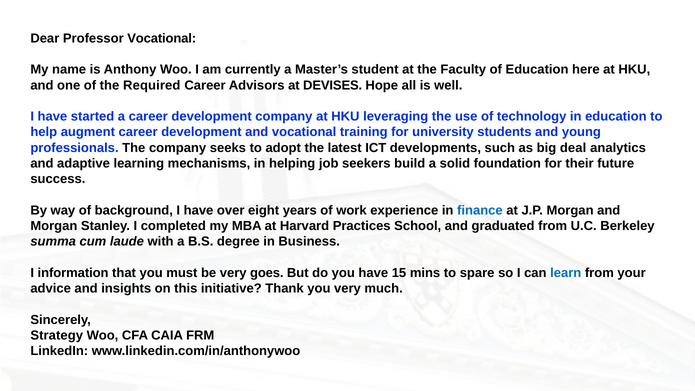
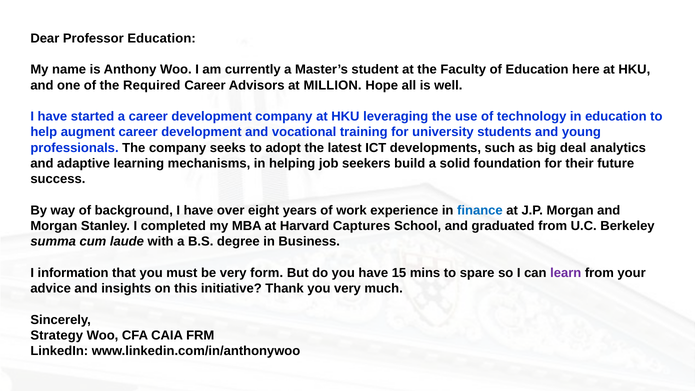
Professor Vocational: Vocational -> Education
DEVISES: DEVISES -> MILLION
Practices: Practices -> Captures
goes: goes -> form
learn colour: blue -> purple
